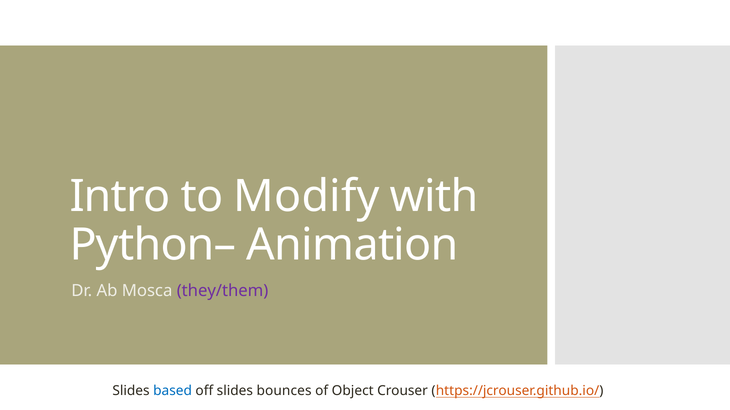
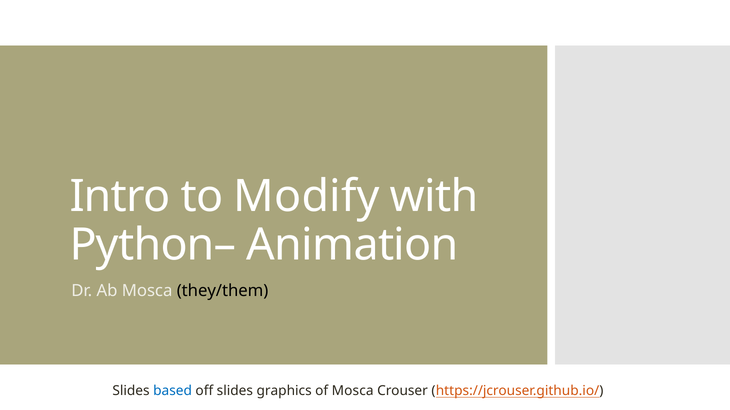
they/them colour: purple -> black
bounces: bounces -> graphics
of Object: Object -> Mosca
